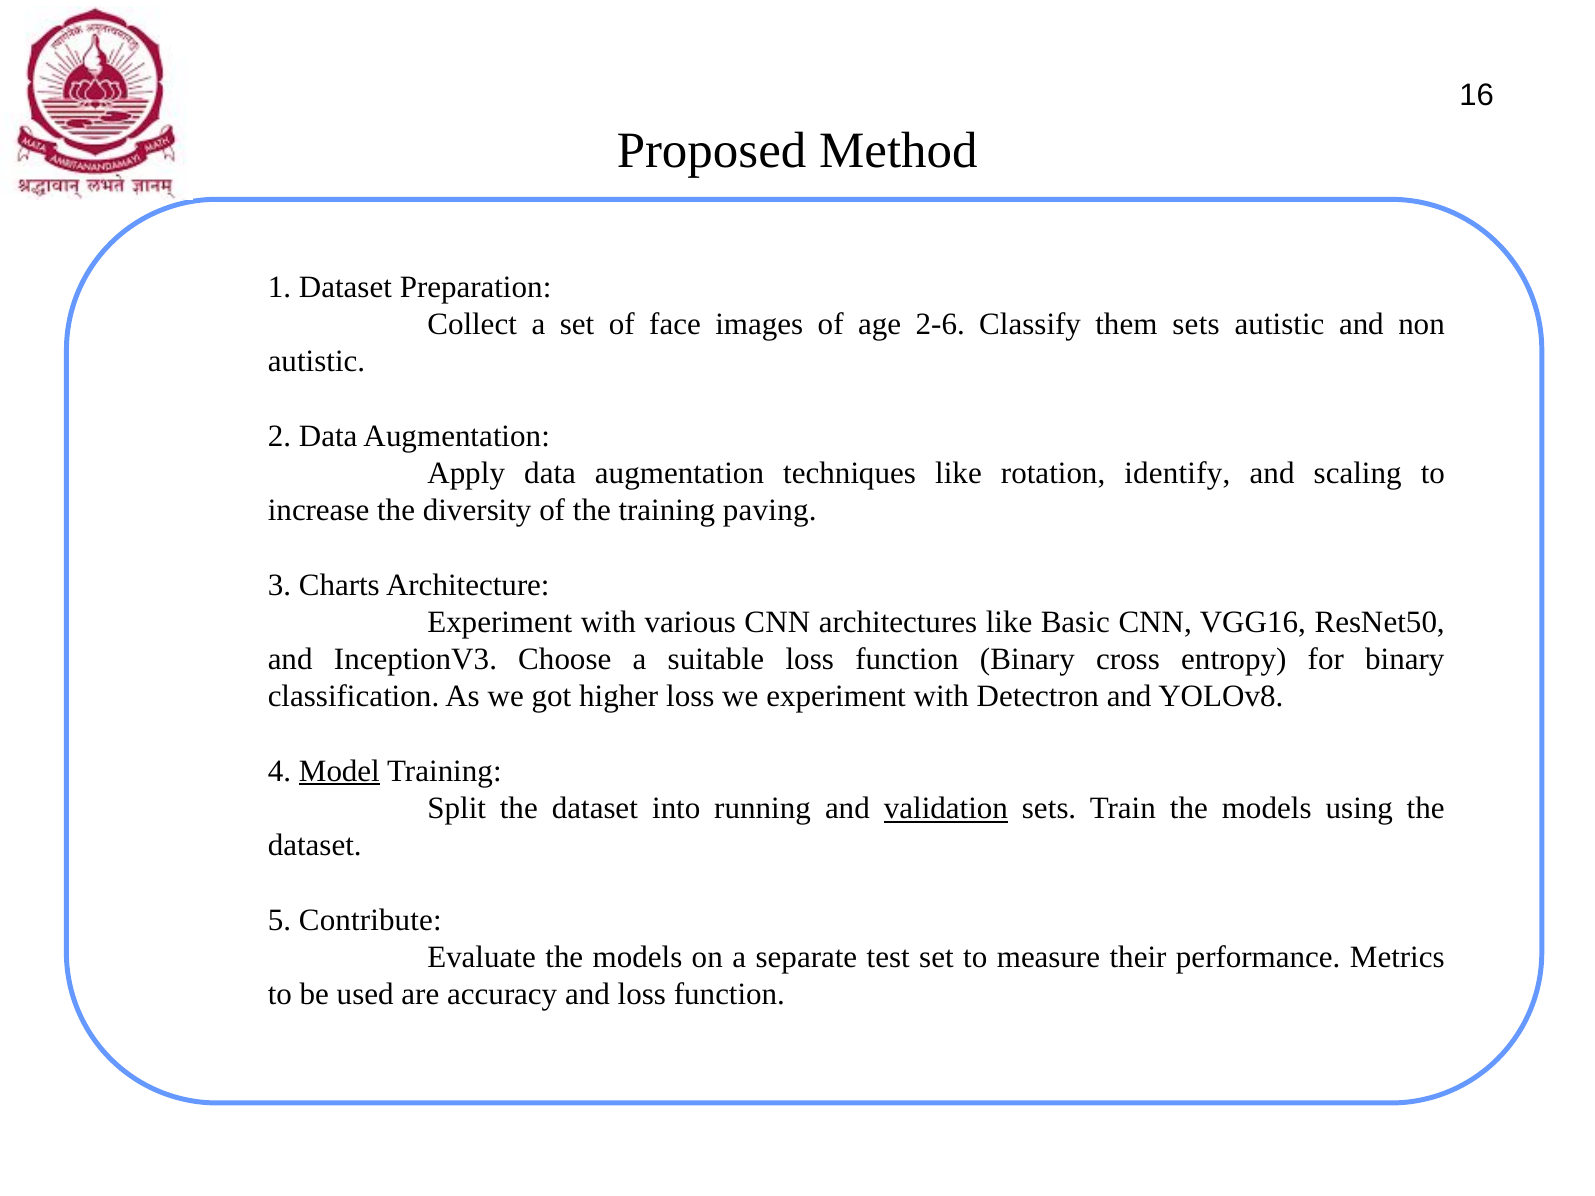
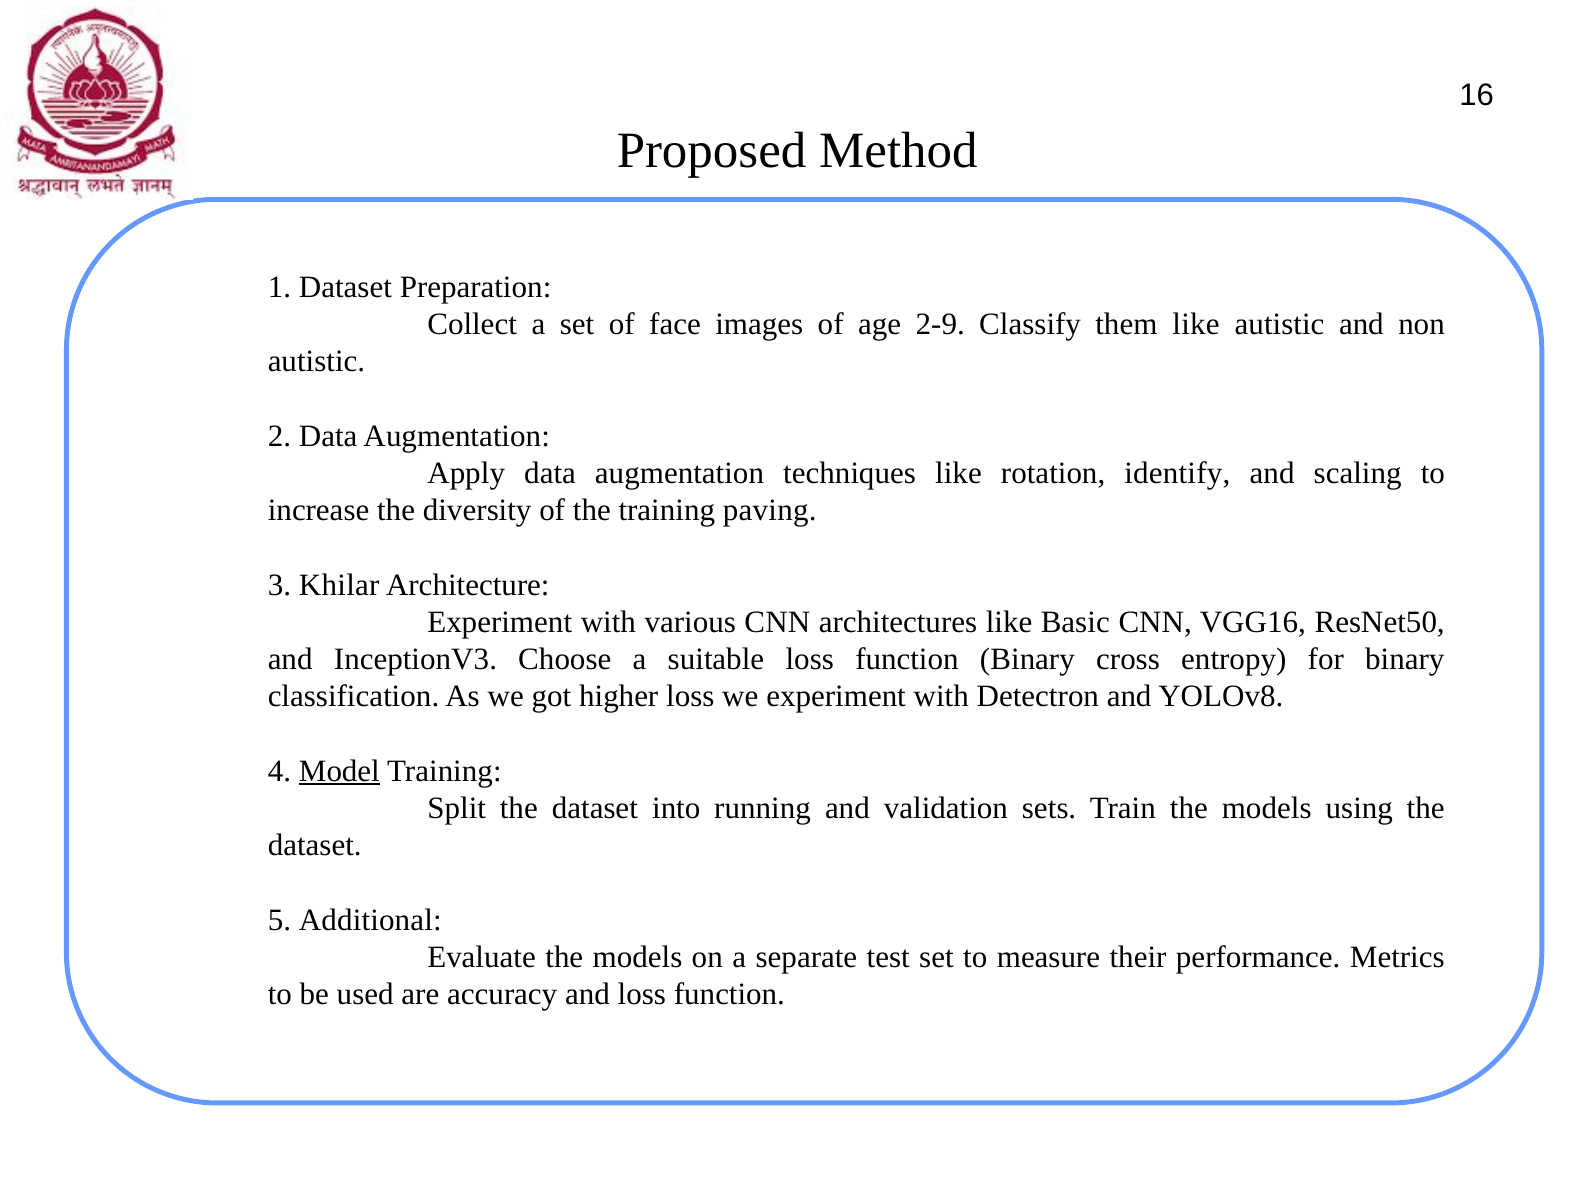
2-6: 2-6 -> 2-9
them sets: sets -> like
Charts: Charts -> Khilar
validation underline: present -> none
Contribute: Contribute -> Additional
